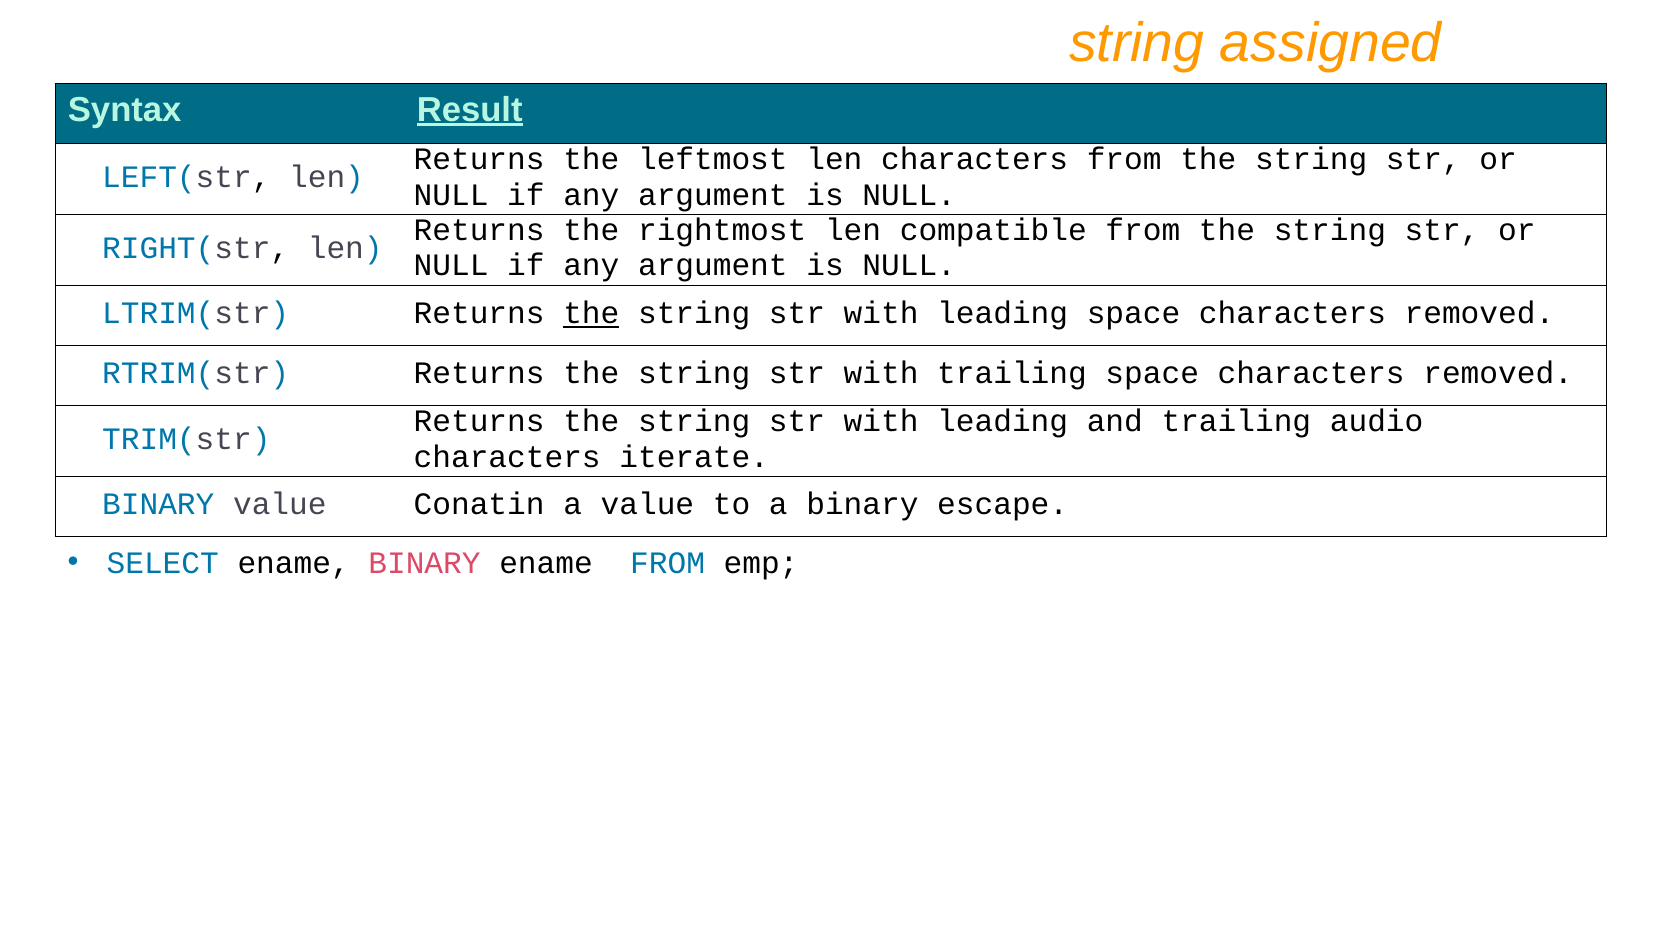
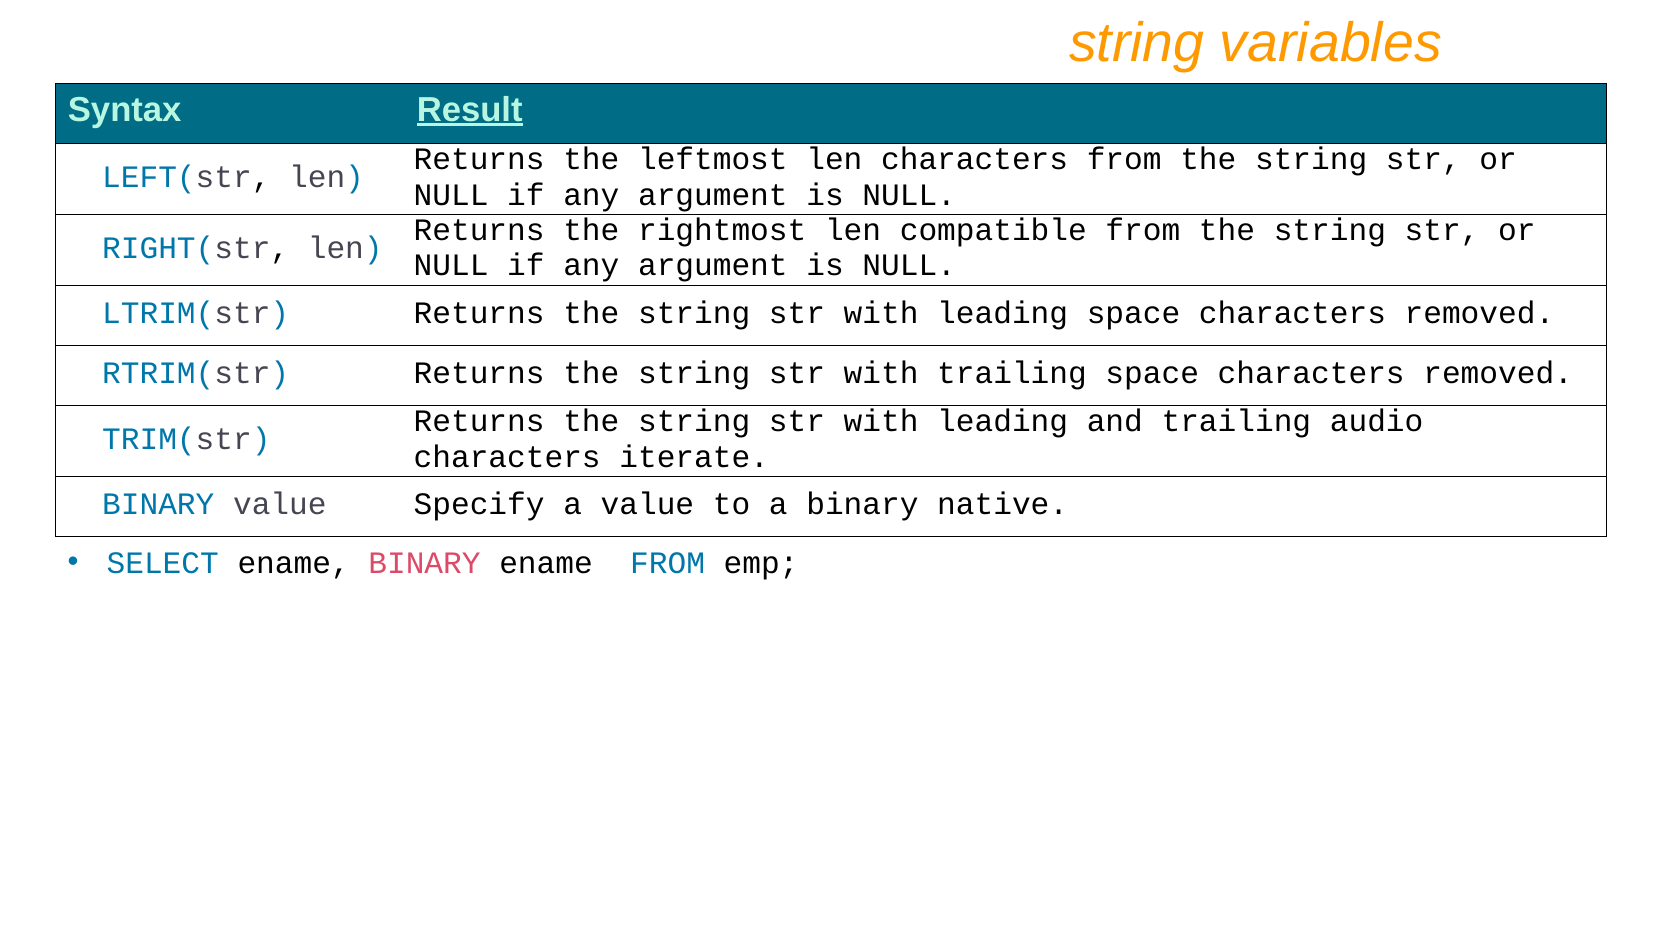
assigned: assigned -> variables
the at (591, 313) underline: present -> none
Conatin: Conatin -> Specify
escape: escape -> native
